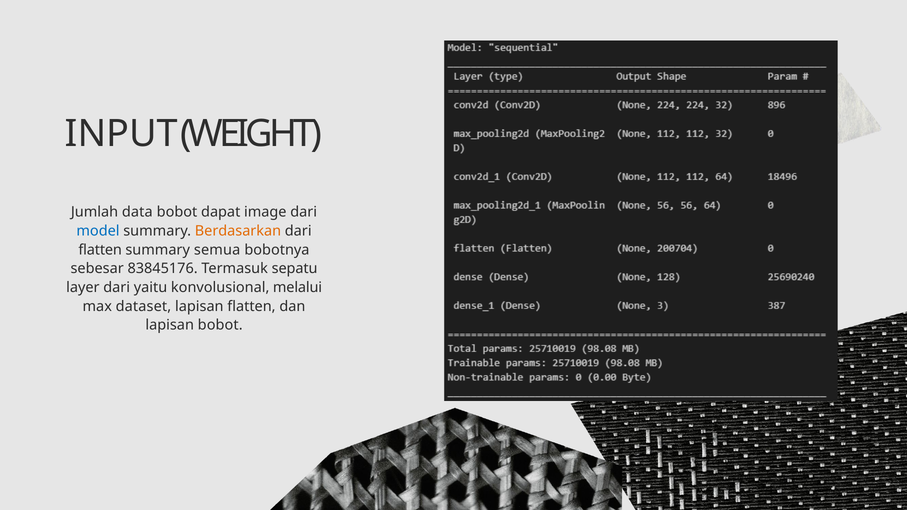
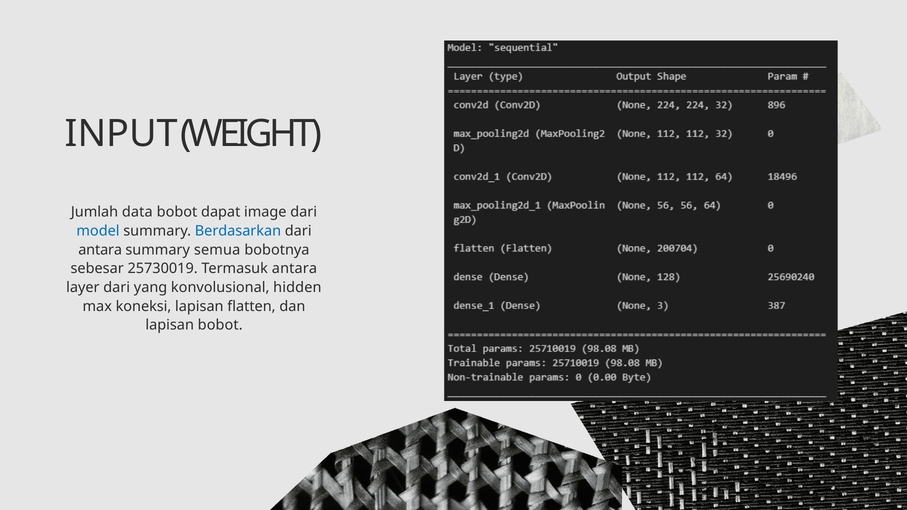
Berdasarkan colour: orange -> blue
flatten at (100, 250): flatten -> antara
83845176: 83845176 -> 25730019
Termasuk sepatu: sepatu -> antara
yaitu: yaitu -> yang
melalui: melalui -> hidden
dataset: dataset -> koneksi
